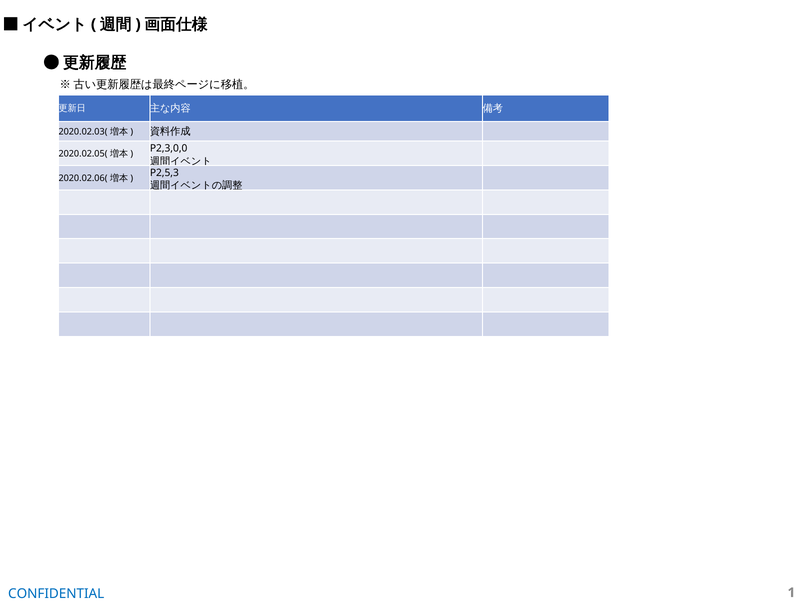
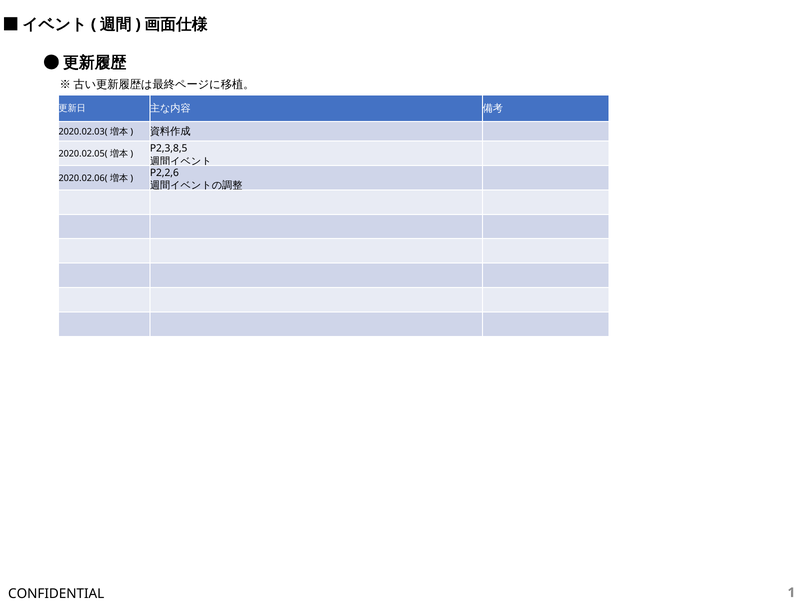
P2,3,0,0: P2,3,0,0 -> P2,3,8,5
P2,5,3: P2,5,3 -> P2,2,6
CONFIDENTIAL colour: blue -> black
